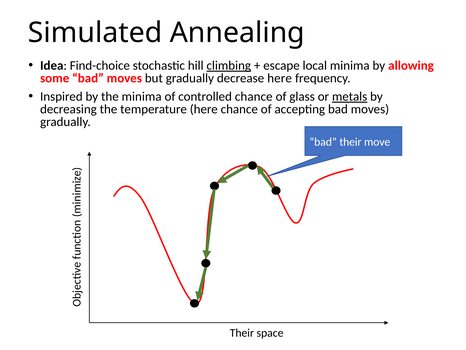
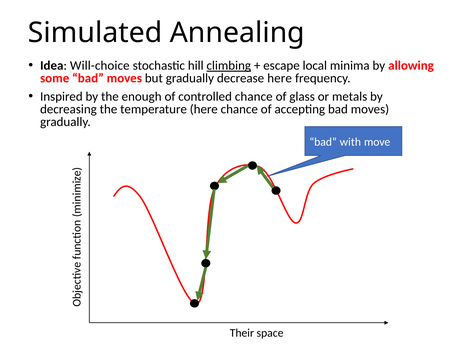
Find-choice: Find-choice -> Will-choice
the minima: minima -> enough
metals underline: present -> none
bad their: their -> with
